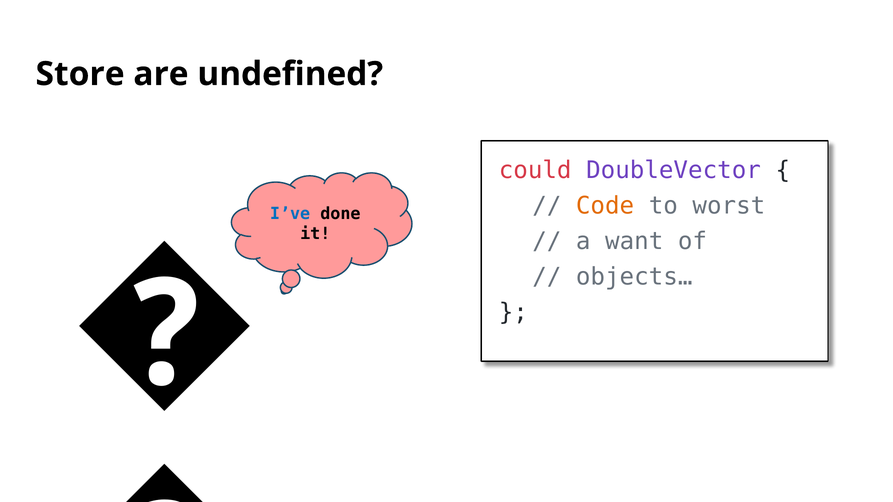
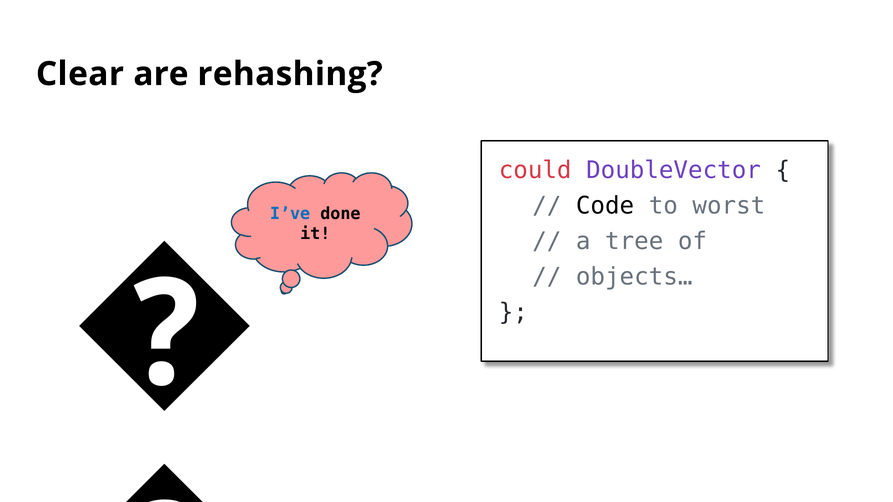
Store: Store -> Clear
undefined: undefined -> rehashing
Code colour: orange -> black
want: want -> tree
